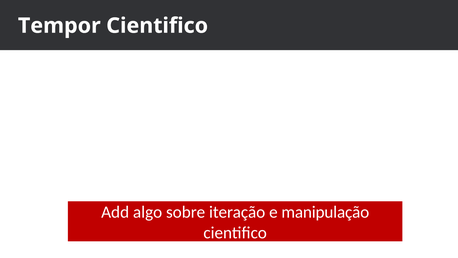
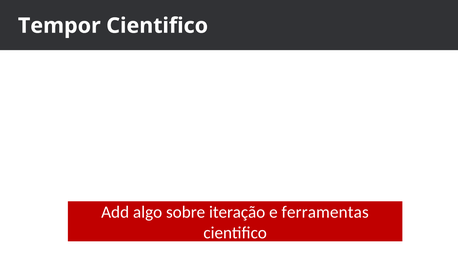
manipulação: manipulação -> ferramentas
